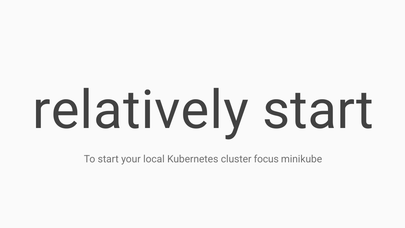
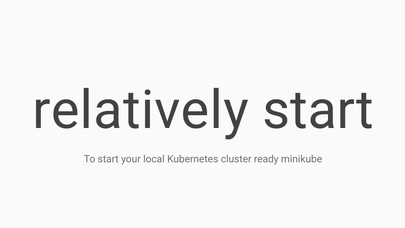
focus: focus -> ready
